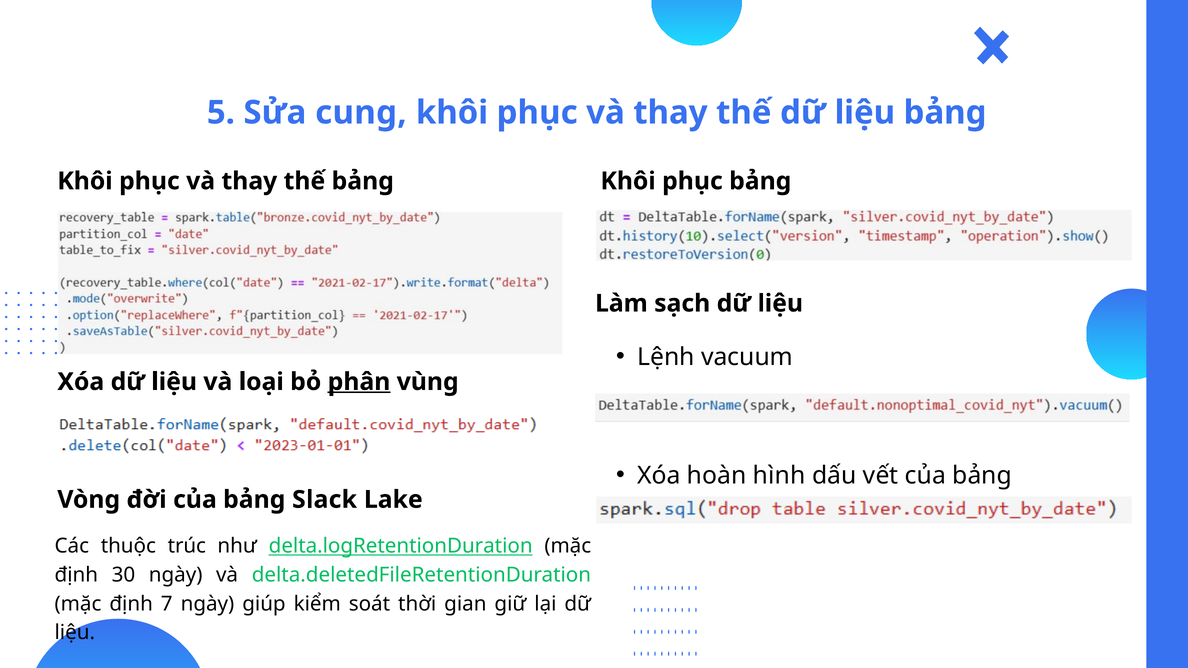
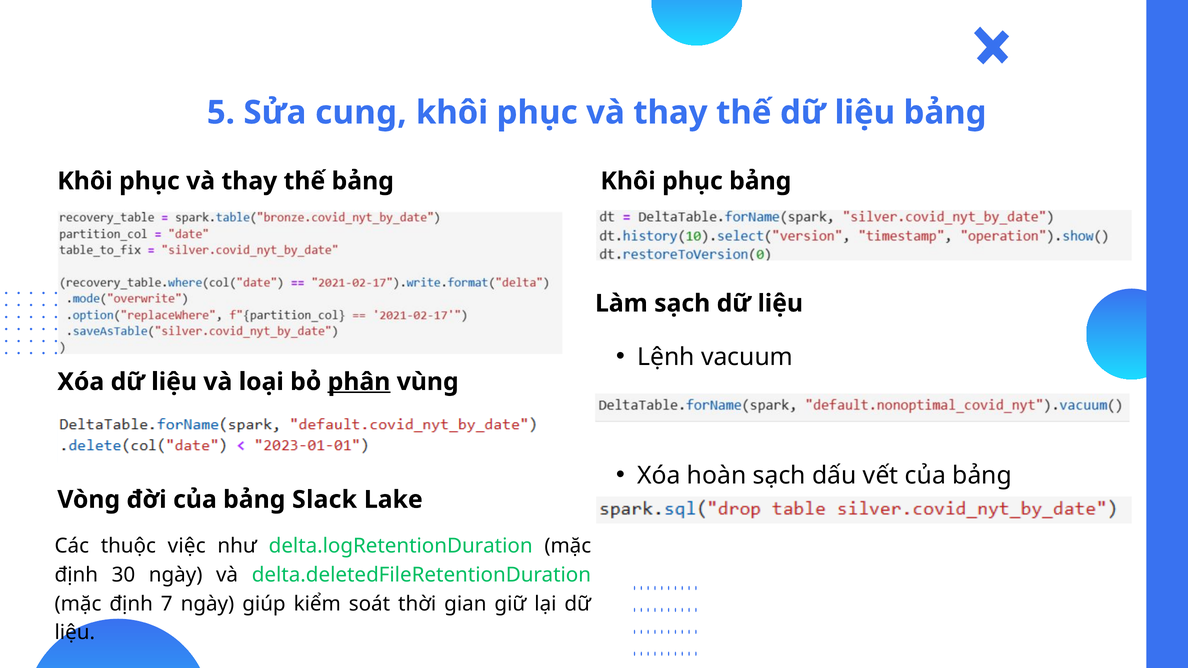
hoàn hình: hình -> sạch
trúc: trúc -> việc
delta.logRetentionDuration underline: present -> none
